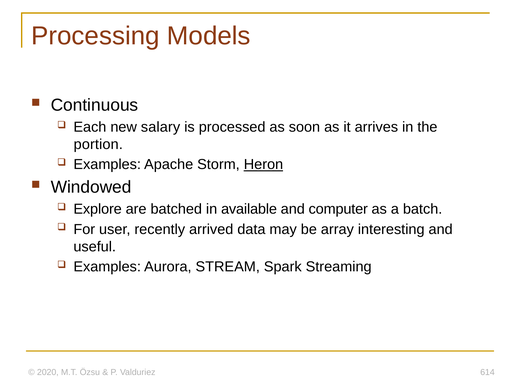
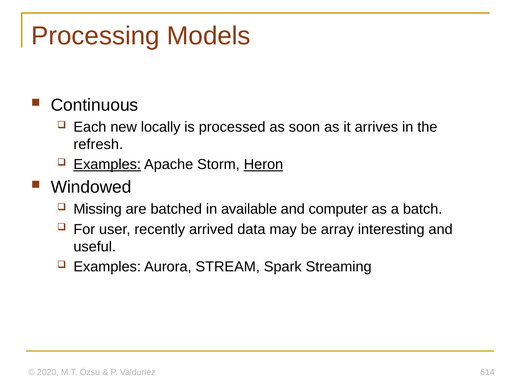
salary: salary -> locally
portion: portion -> refresh
Examples at (107, 165) underline: none -> present
Explore: Explore -> Missing
